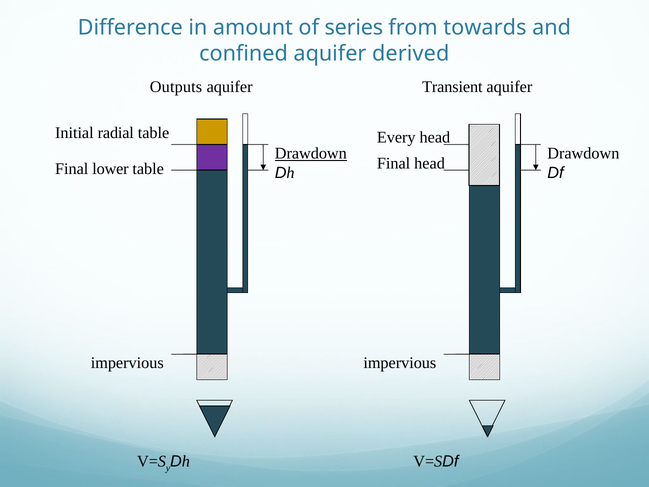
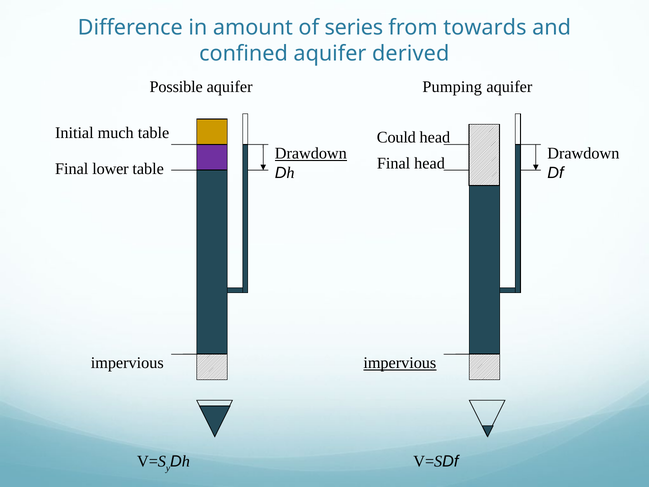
Outputs: Outputs -> Possible
Transient: Transient -> Pumping
radial: radial -> much
Every: Every -> Could
impervious at (400, 363) underline: none -> present
